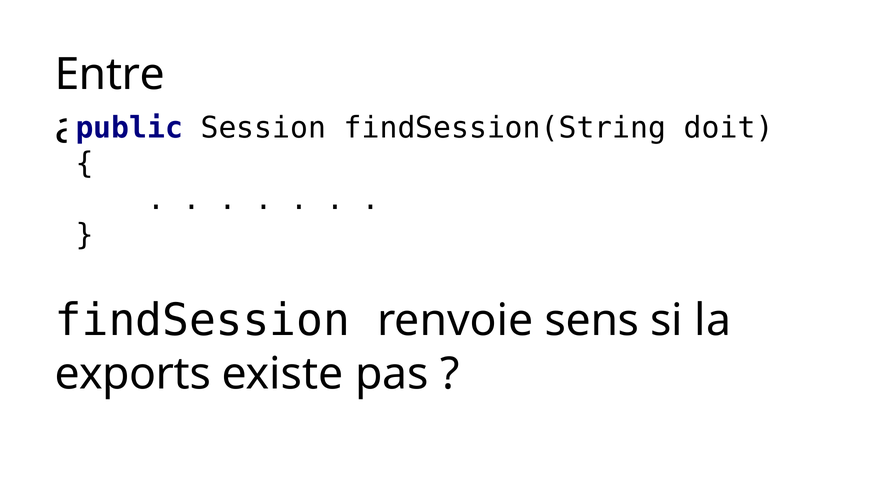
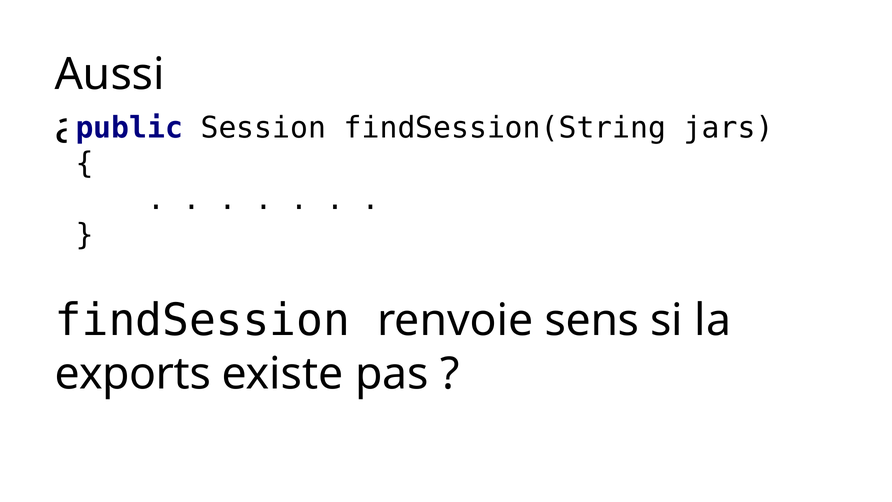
Entre: Entre -> Aussi
doit: doit -> jars
